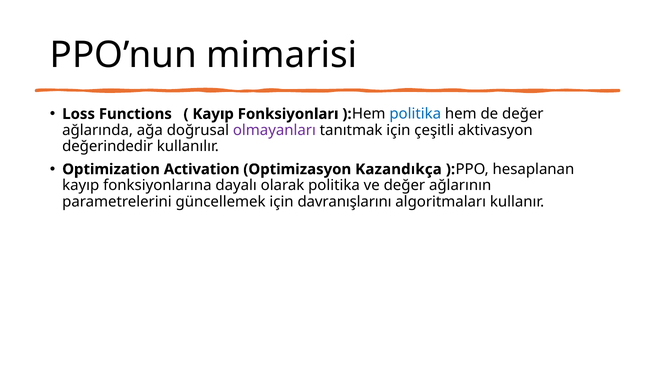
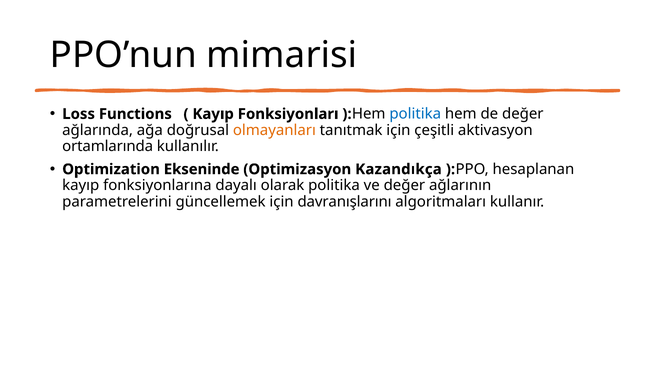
olmayanları colour: purple -> orange
değerindedir: değerindedir -> ortamlarında
Activation: Activation -> Ekseninde
